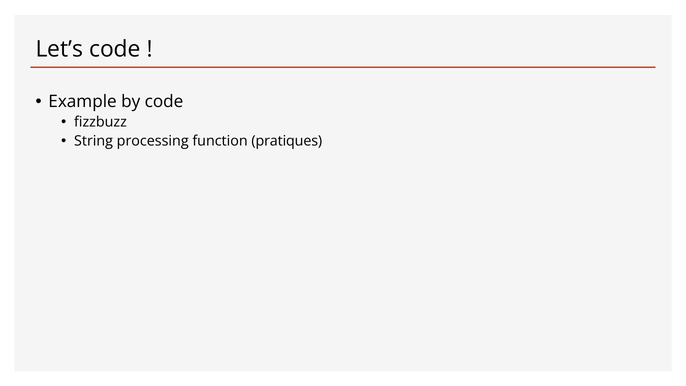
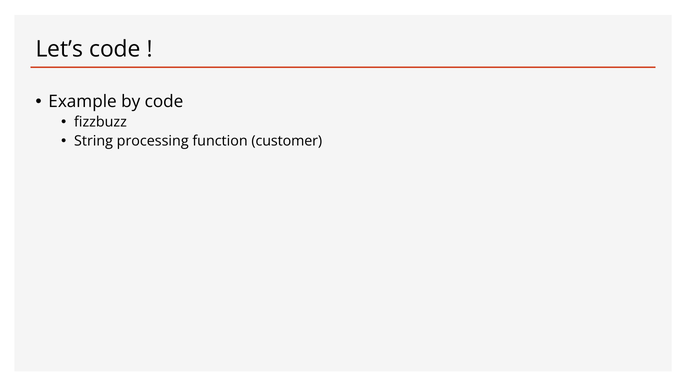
pratiques: pratiques -> customer
